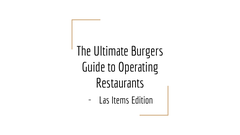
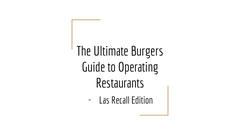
Items: Items -> Recall
